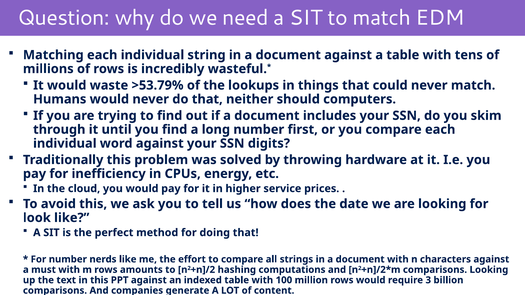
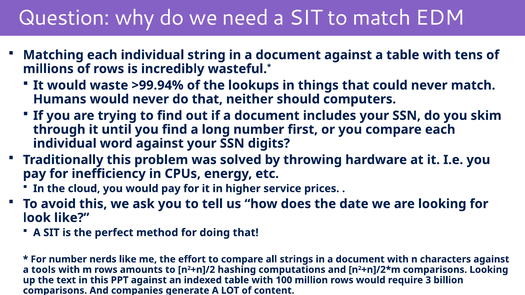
>53.79%: >53.79% -> >99.94%
must: must -> tools
